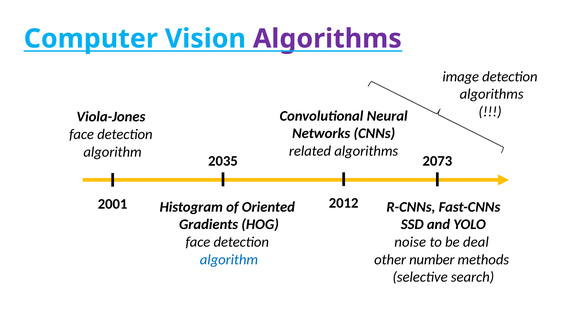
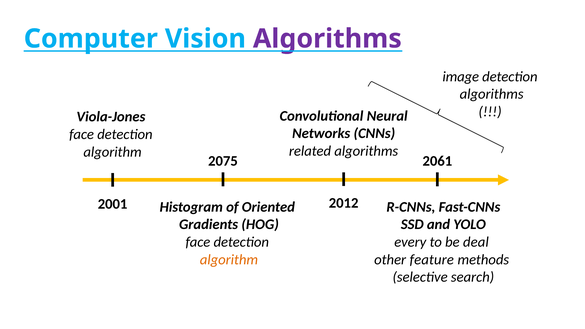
2035: 2035 -> 2075
2073: 2073 -> 2061
noise: noise -> every
algorithm at (229, 260) colour: blue -> orange
number: number -> feature
